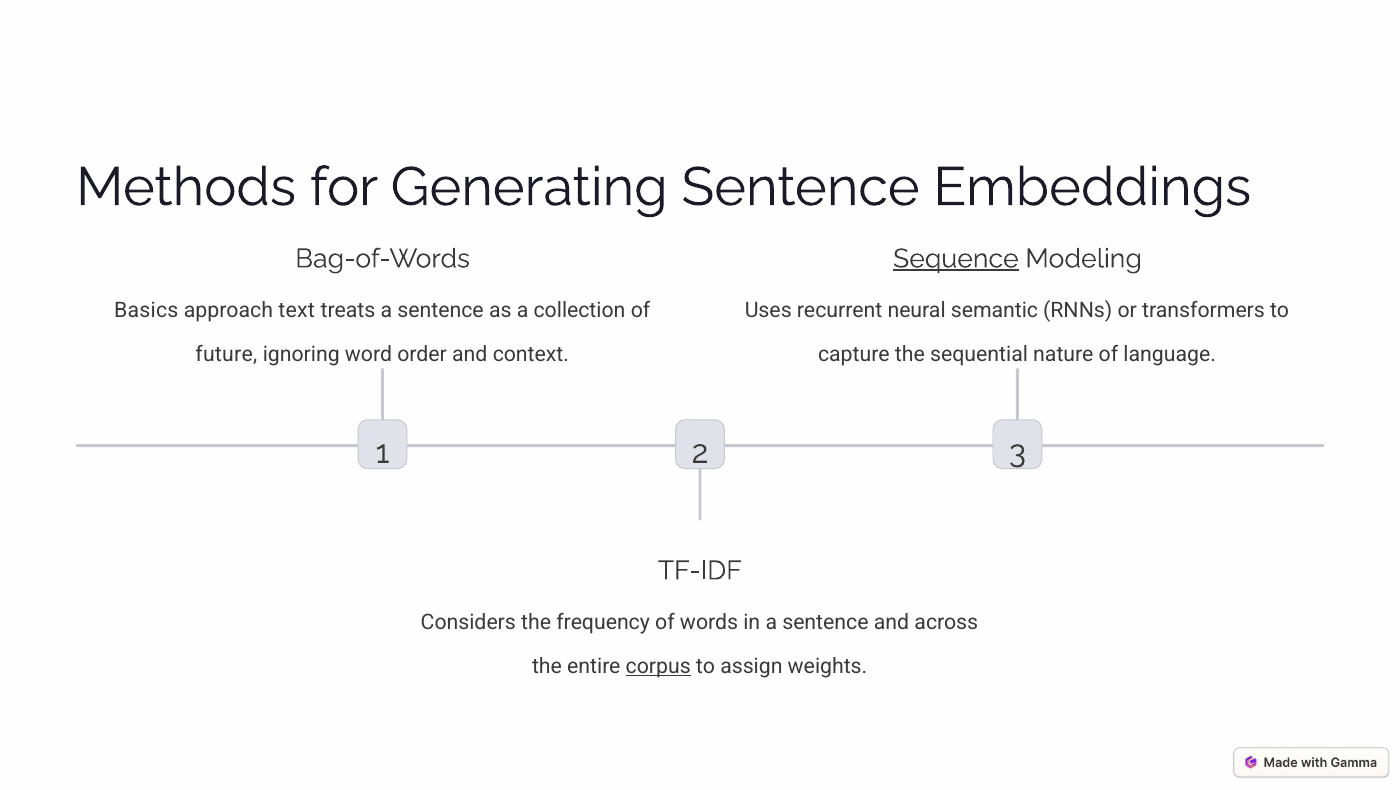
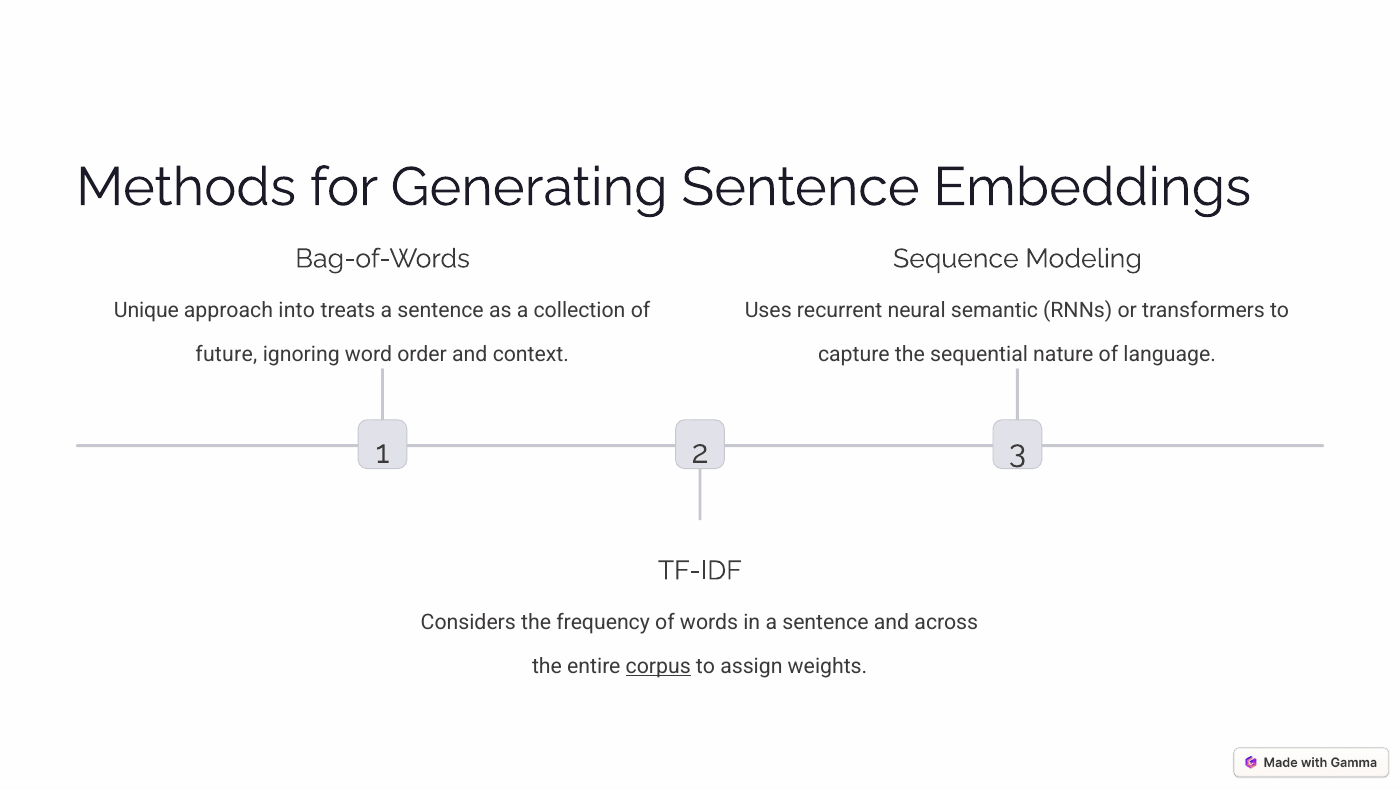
Sequence underline: present -> none
Basics: Basics -> Unique
text: text -> into
